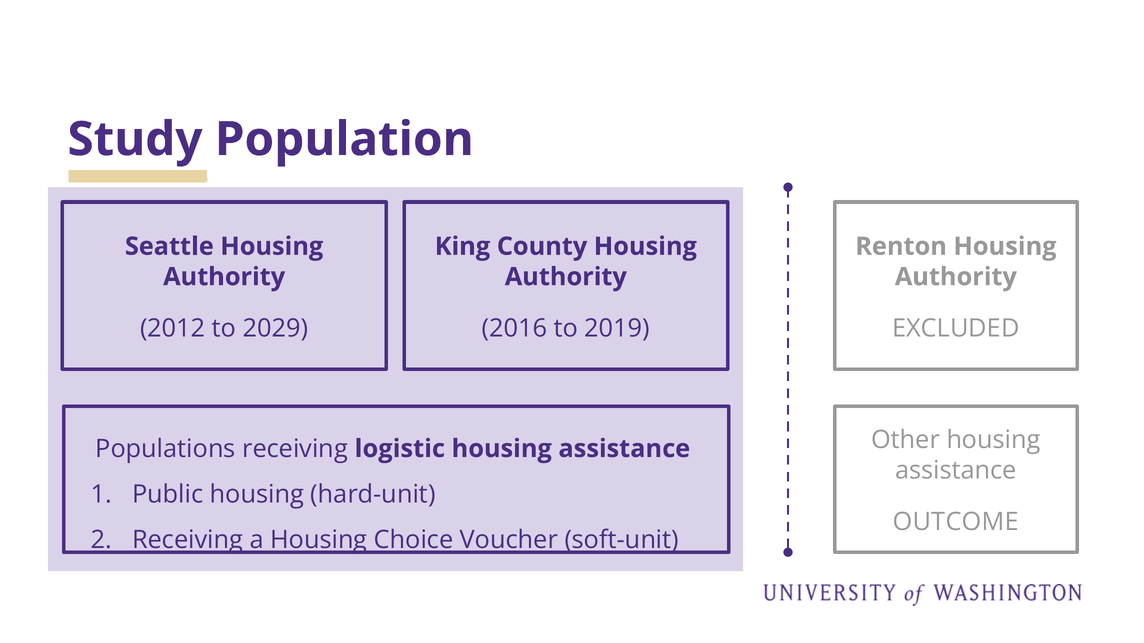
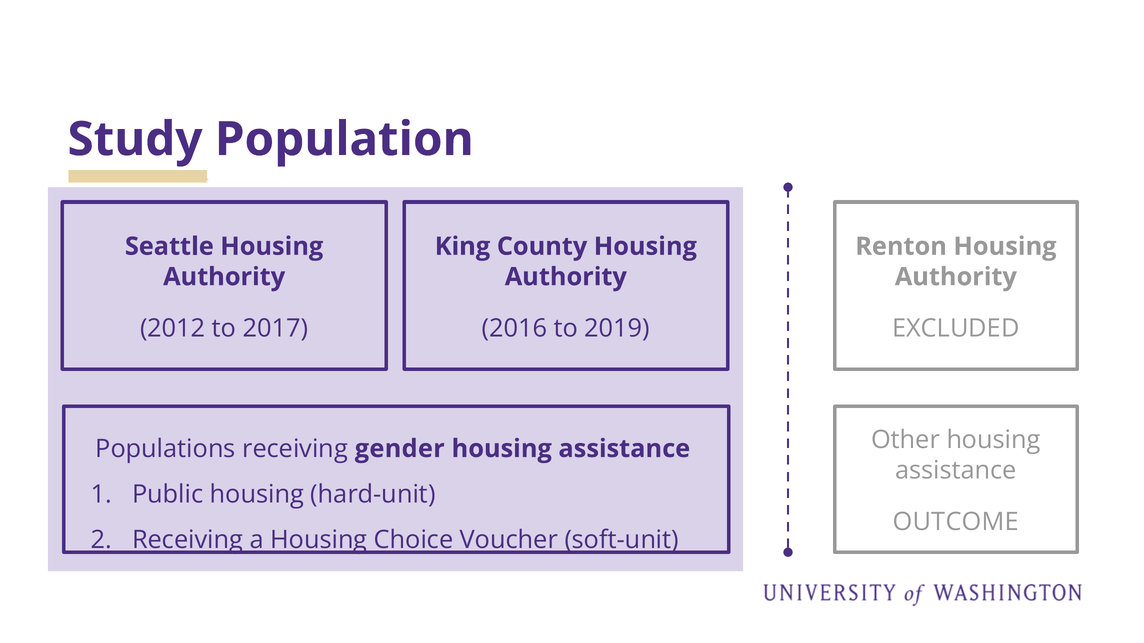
2029: 2029 -> 2017
logistic: logistic -> gender
